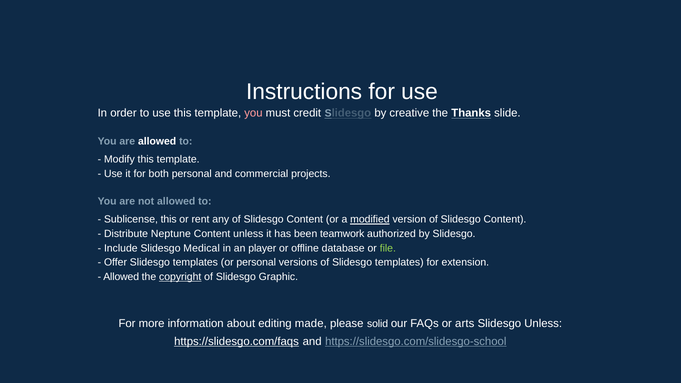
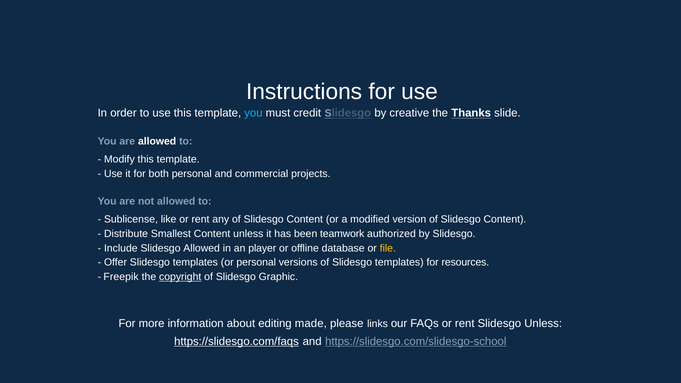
you at (253, 113) colour: pink -> light blue
Sublicense this: this -> like
modified underline: present -> none
Neptune: Neptune -> Smallest
Slidesgo Medical: Medical -> Allowed
file colour: light green -> yellow
extension: extension -> resources
Allowed at (121, 277): Allowed -> Freepik
solid: solid -> links
FAQs or arts: arts -> rent
